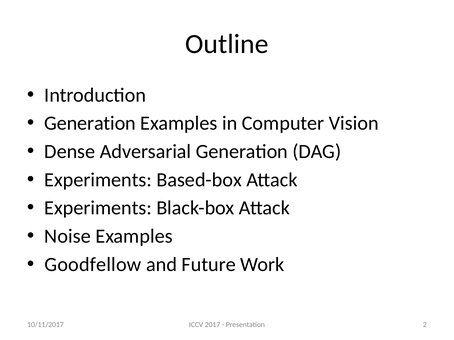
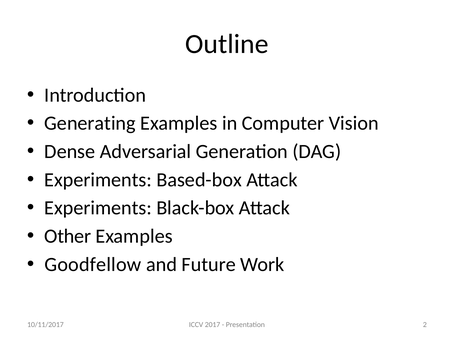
Generation at (90, 123): Generation -> Generating
Noise: Noise -> Other
